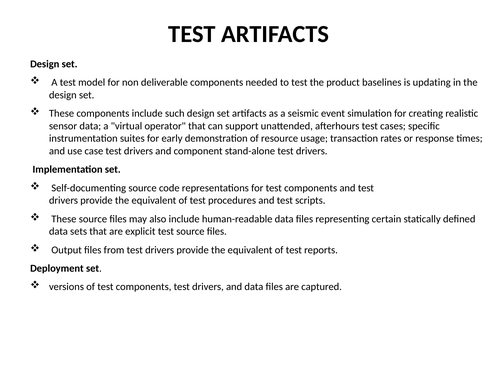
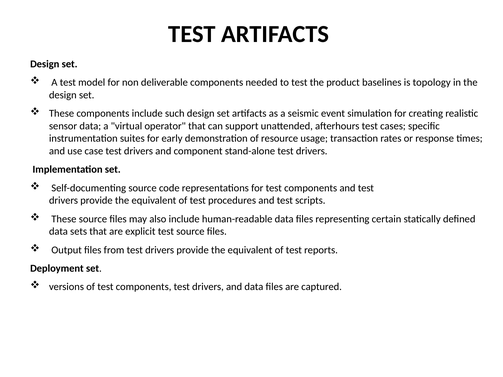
updating: updating -> topology
